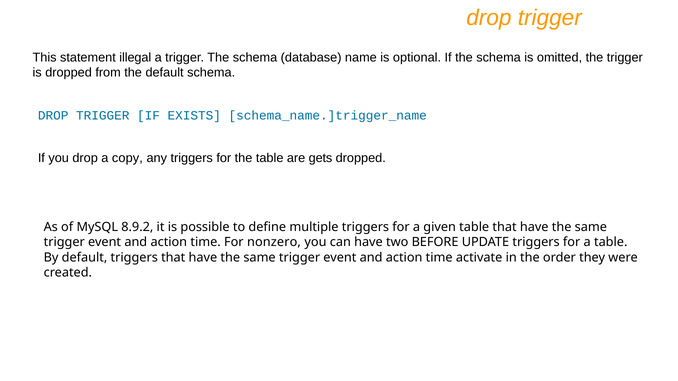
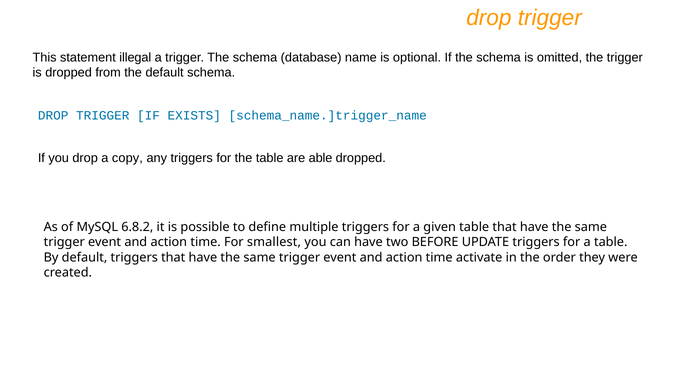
gets: gets -> able
8.9.2: 8.9.2 -> 6.8.2
nonzero: nonzero -> smallest
